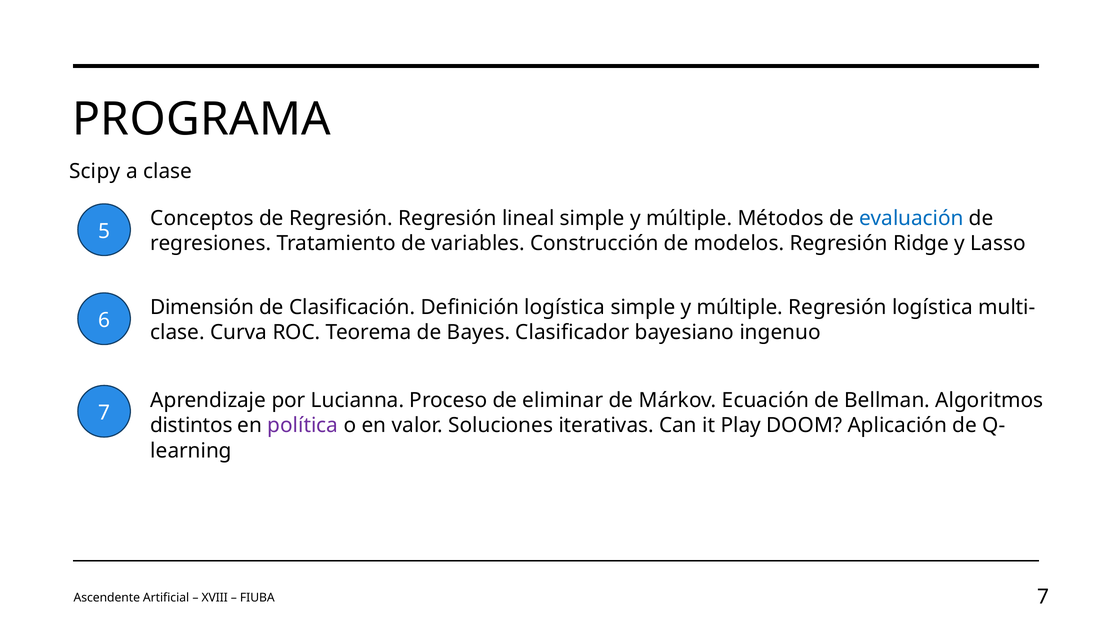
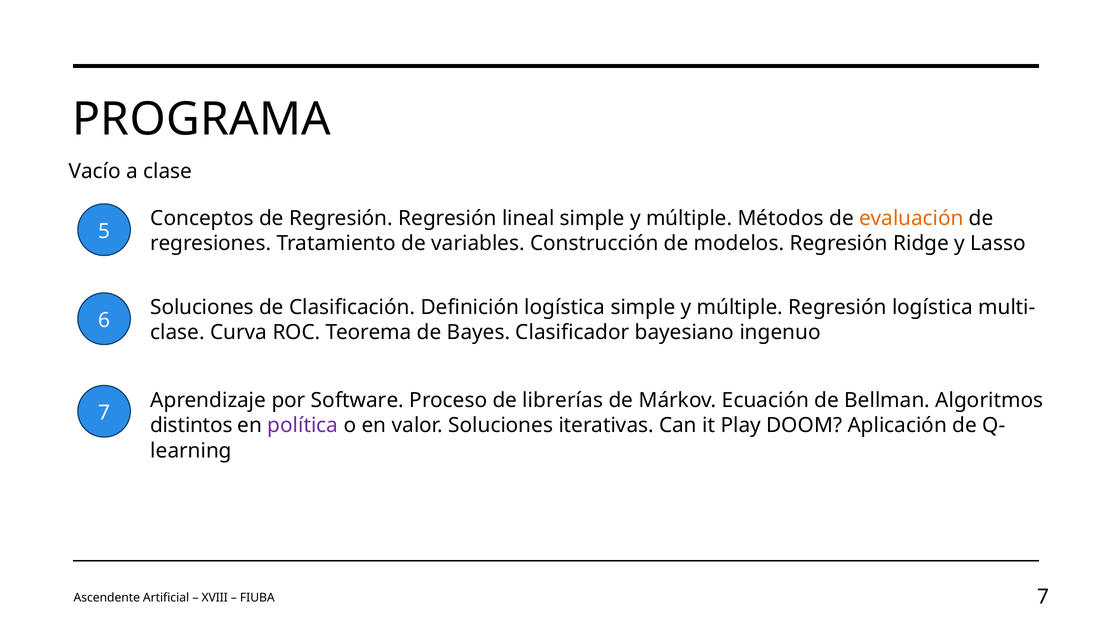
Scipy: Scipy -> Vacío
evaluación colour: blue -> orange
Dimensión at (202, 307): Dimensión -> Soluciones
Lucianna: Lucianna -> Software
eliminar: eliminar -> librerías
